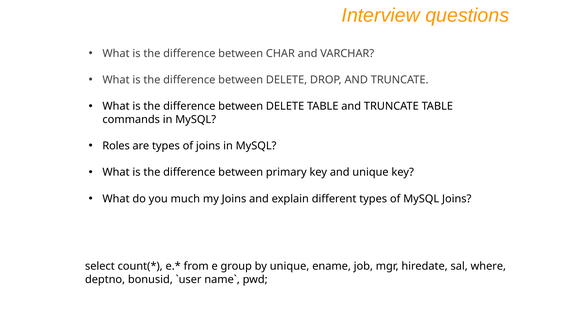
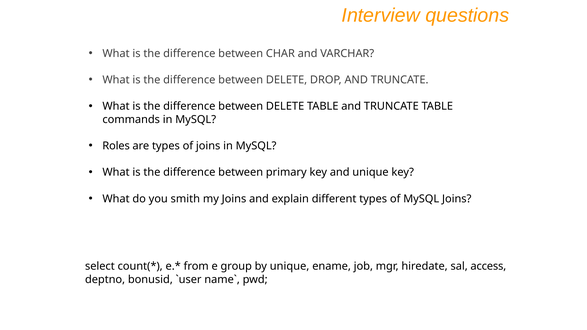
much: much -> smith
where: where -> access
